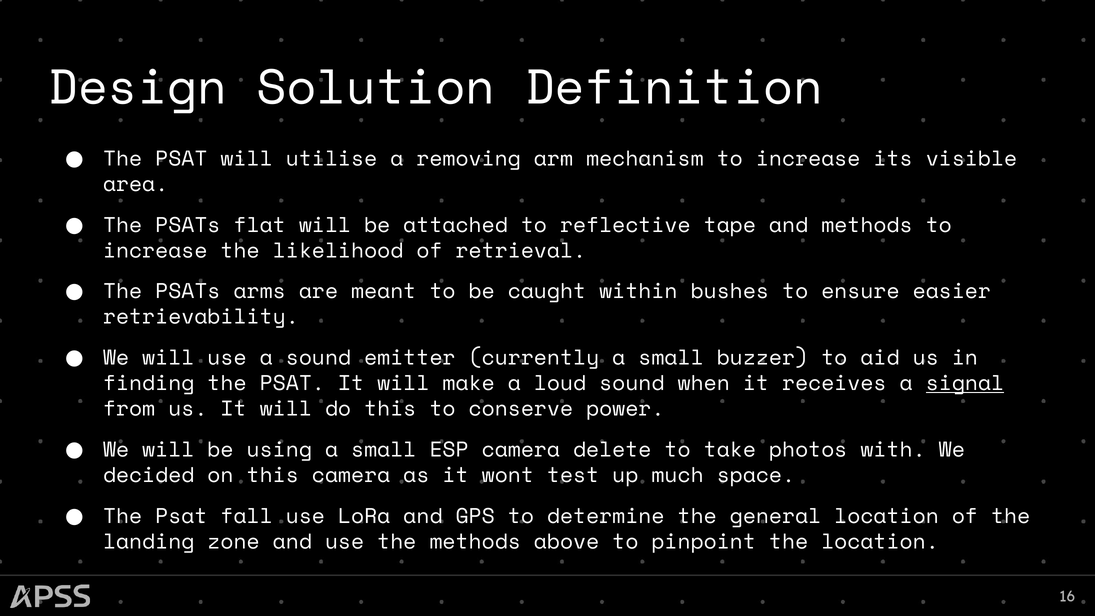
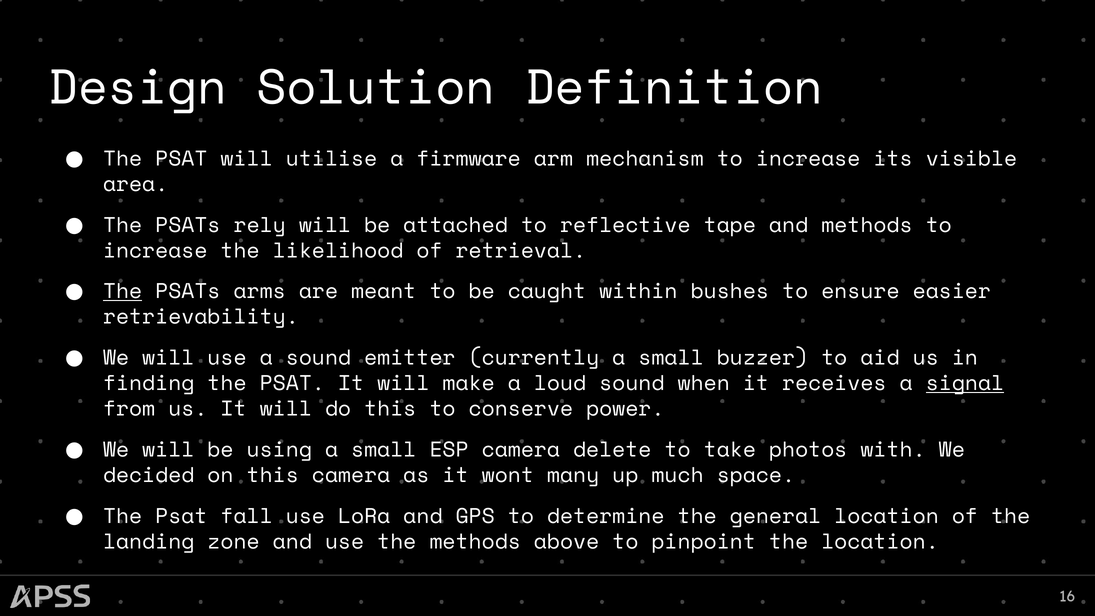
removing: removing -> firmware
flat: flat -> rely
The at (123, 291) underline: none -> present
test: test -> many
